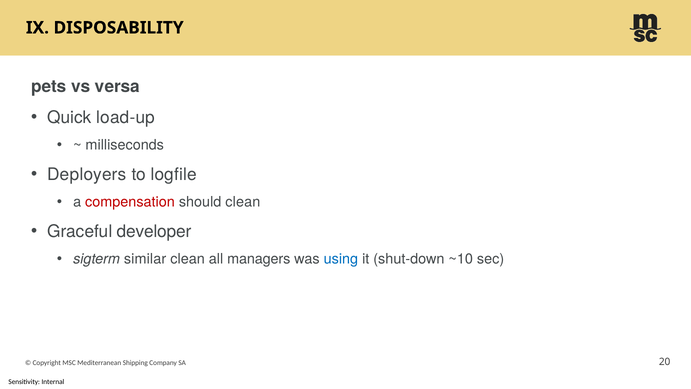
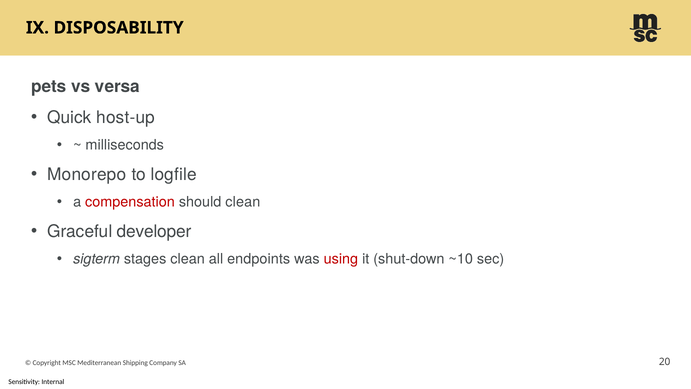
load-up: load-up -> host-up
Deployers: Deployers -> Monorepo
similar: similar -> stages
managers: managers -> endpoints
using colour: blue -> red
